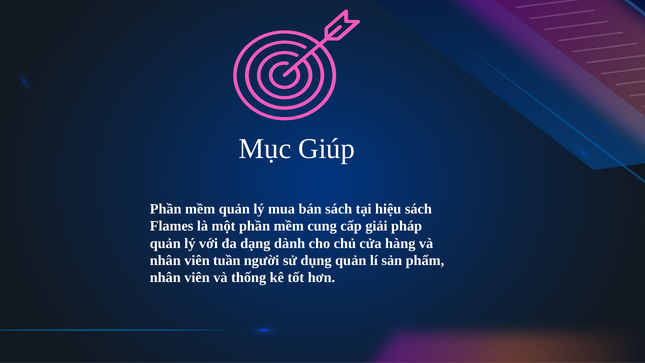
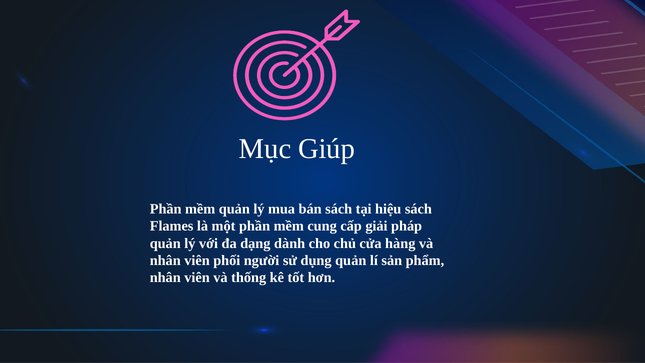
tuần: tuần -> phối
